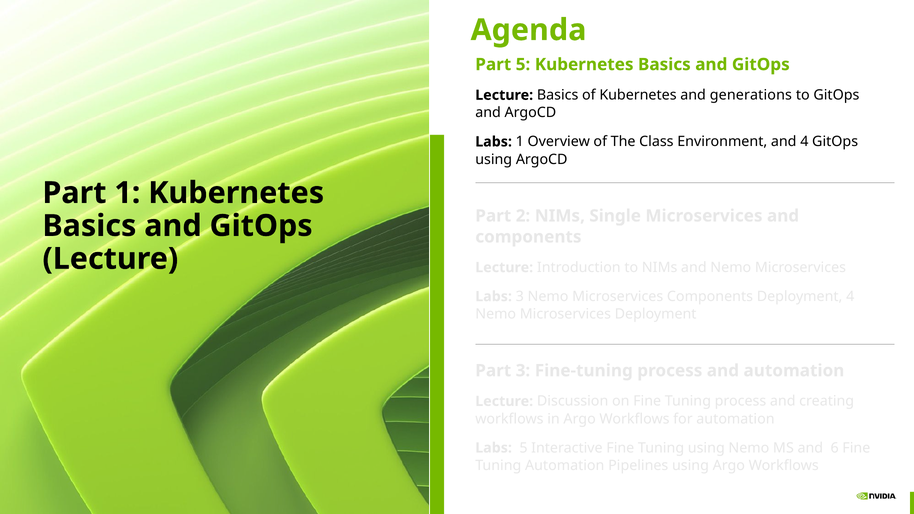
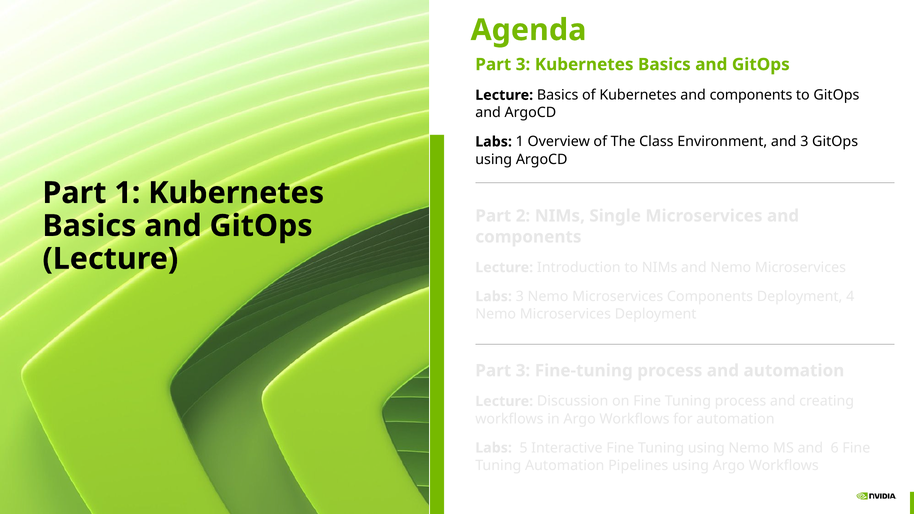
5 at (523, 65): 5 -> 3
Kubernetes and generations: generations -> components
and 4: 4 -> 3
